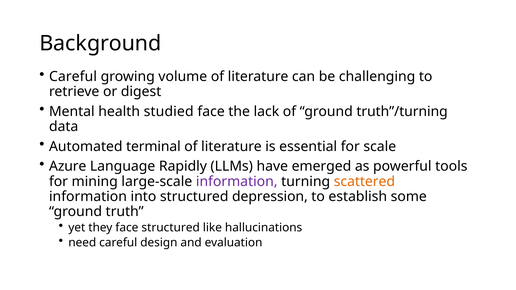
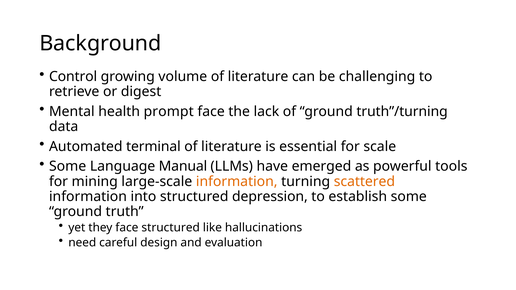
Careful at (73, 77): Careful -> Control
studied: studied -> prompt
Azure at (68, 166): Azure -> Some
Rapidly: Rapidly -> Manual
information at (237, 182) colour: purple -> orange
